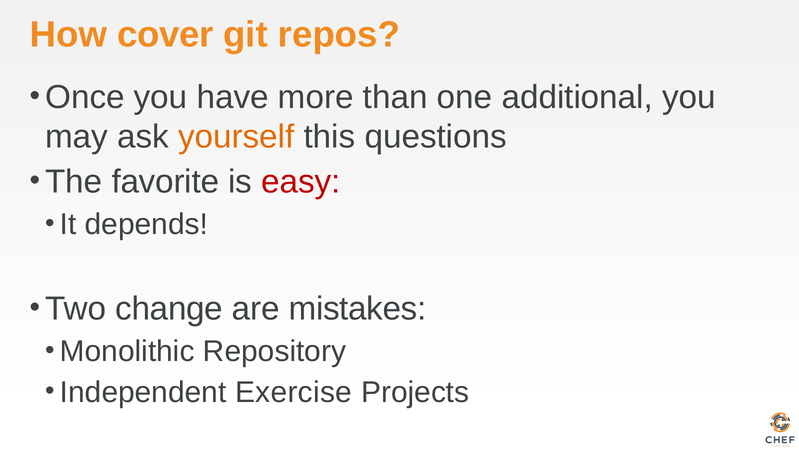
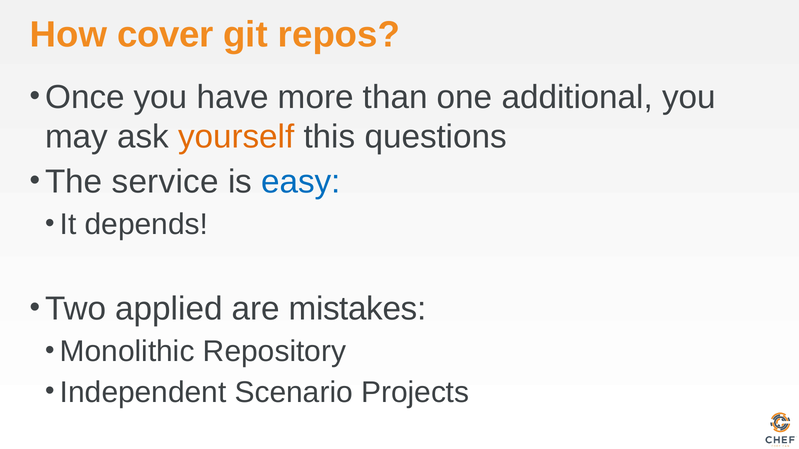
favorite: favorite -> service
easy colour: red -> blue
change: change -> applied
Exercise: Exercise -> Scenario
